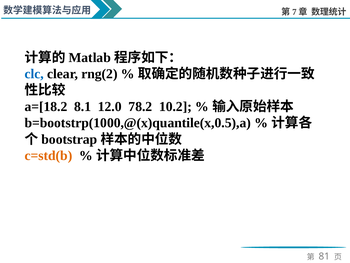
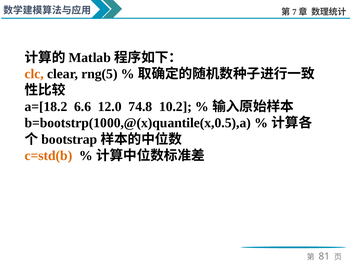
clc colour: blue -> orange
rng(2: rng(2 -> rng(5
8.1: 8.1 -> 6.6
78.2: 78.2 -> 74.8
